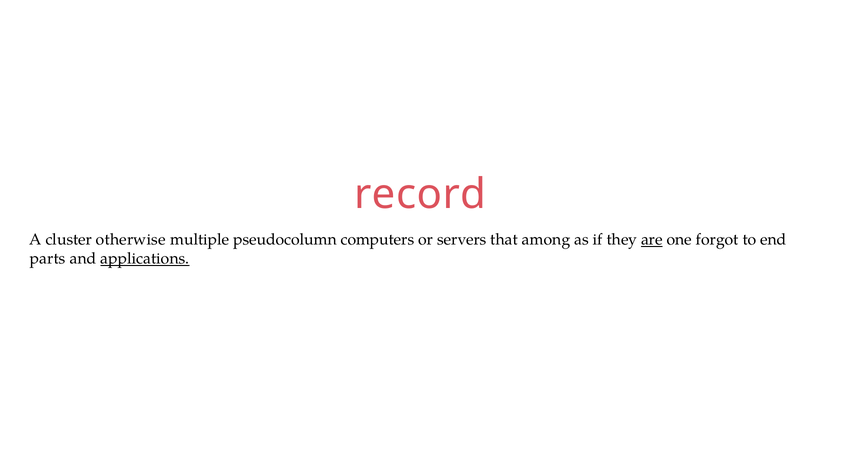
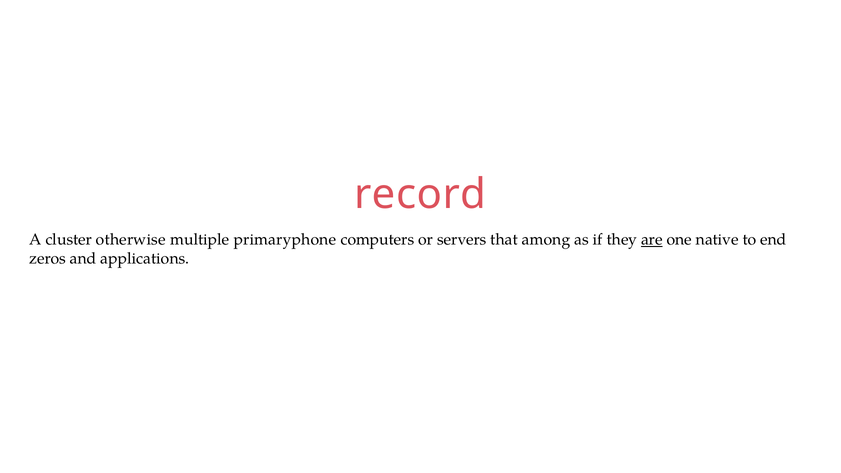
pseudocolumn: pseudocolumn -> primaryphone
forgot: forgot -> native
parts: parts -> zeros
applications underline: present -> none
